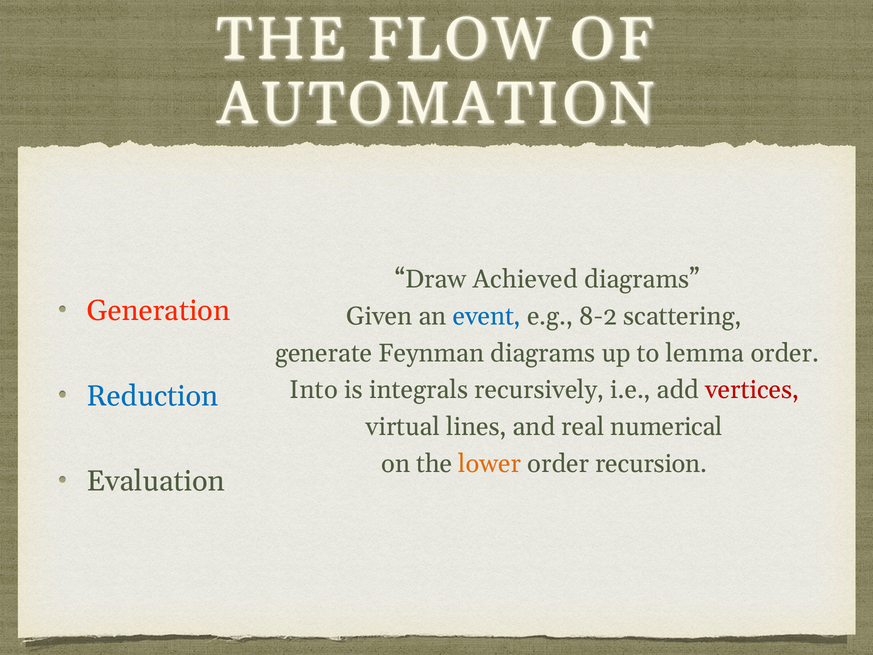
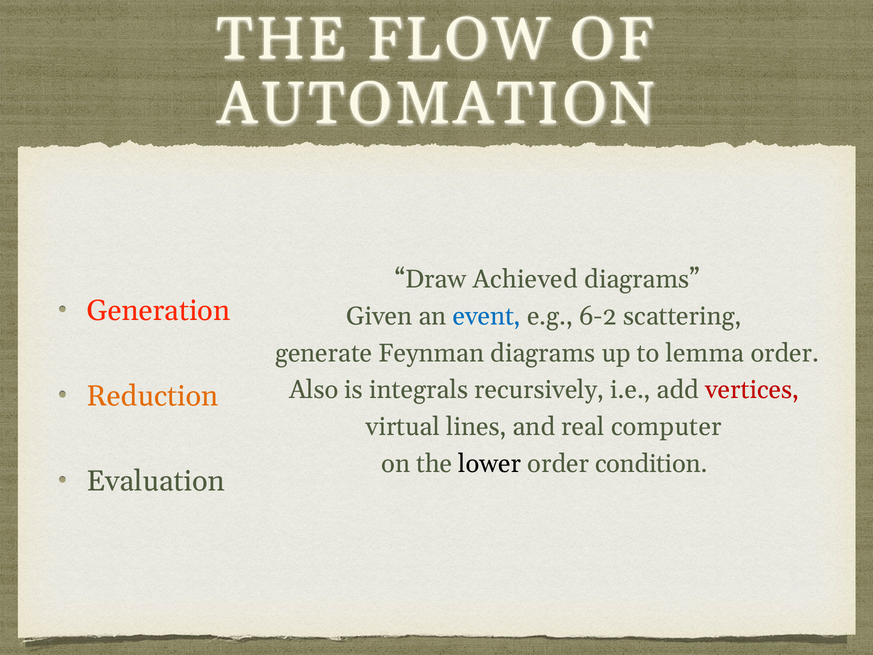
8-2: 8-2 -> 6-2
Into: Into -> Also
Reduction colour: blue -> orange
numerical: numerical -> computer
lower colour: orange -> black
recursion: recursion -> condition
